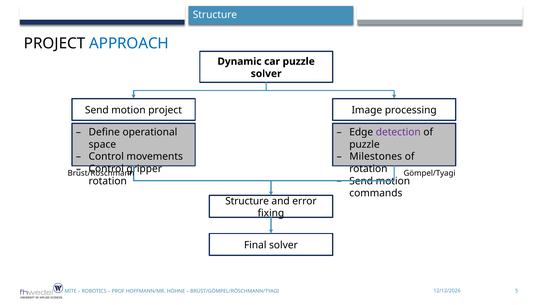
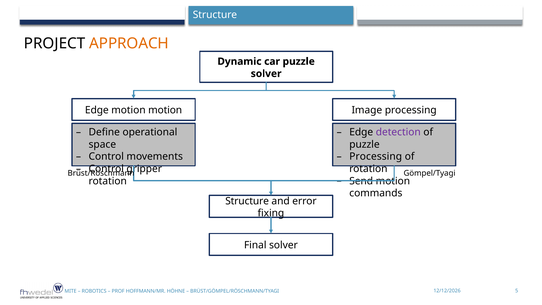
APPROACH colour: blue -> orange
Send at (97, 110): Send -> Edge
motion project: project -> motion
Milestones at (376, 157): Milestones -> Processing
